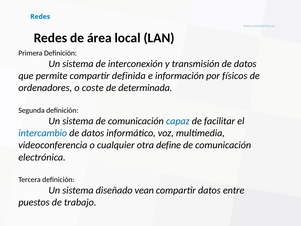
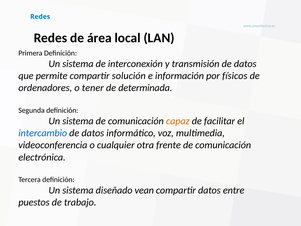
definida: definida -> solución
coste: coste -> tener
capaz colour: blue -> orange
define: define -> frente
